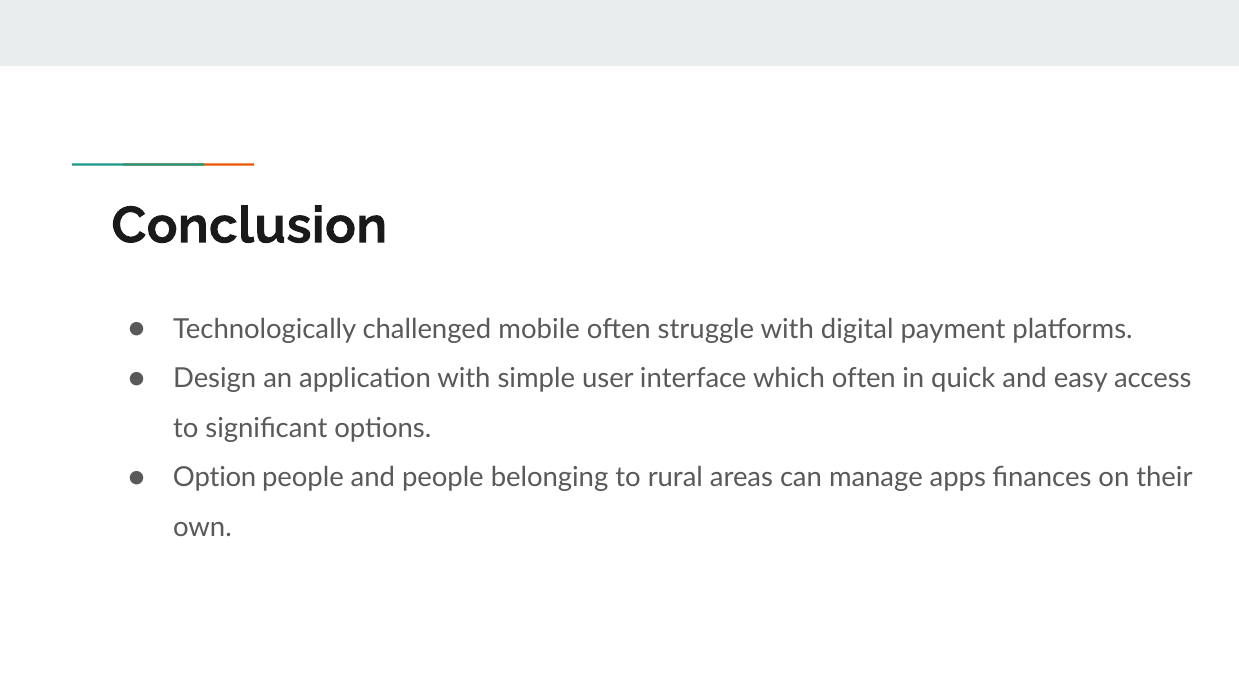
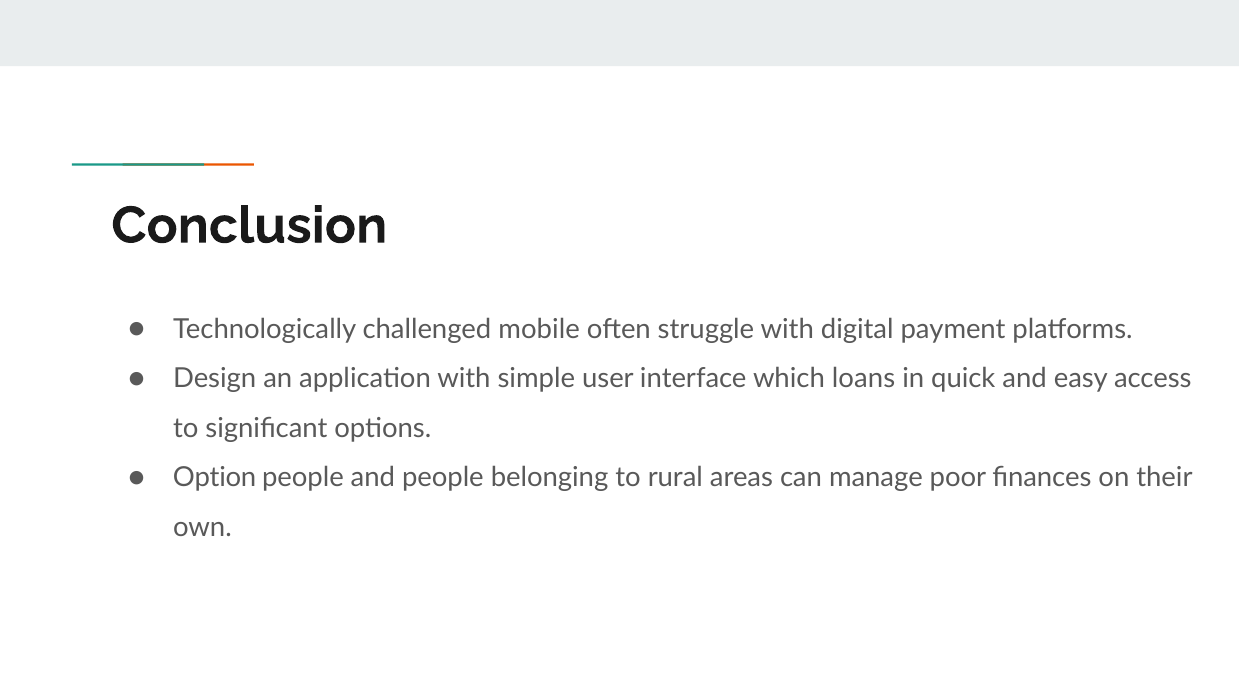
which often: often -> loans
apps: apps -> poor
